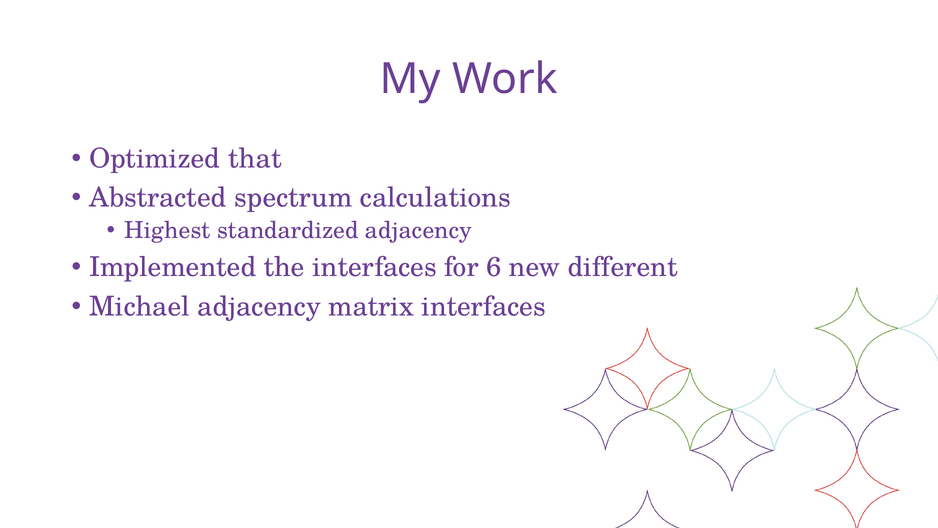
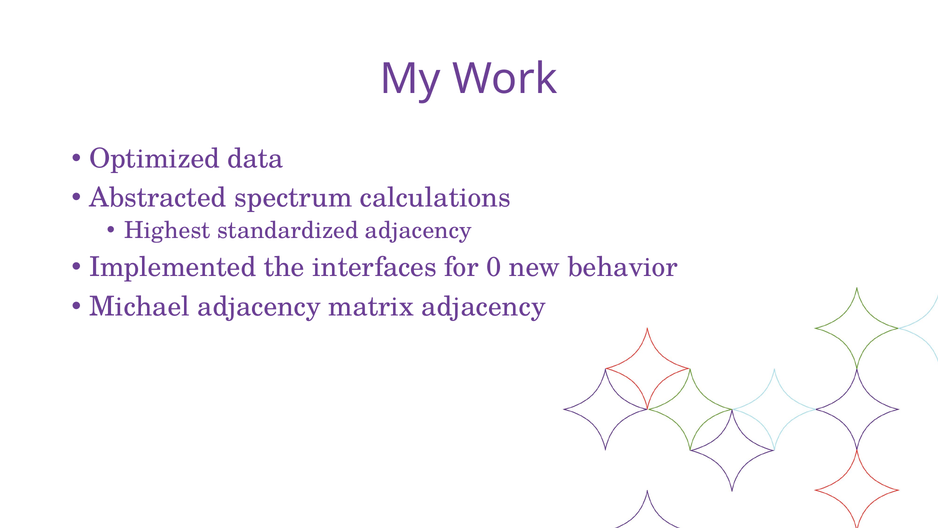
that: that -> data
6: 6 -> 0
different: different -> behavior
matrix interfaces: interfaces -> adjacency
